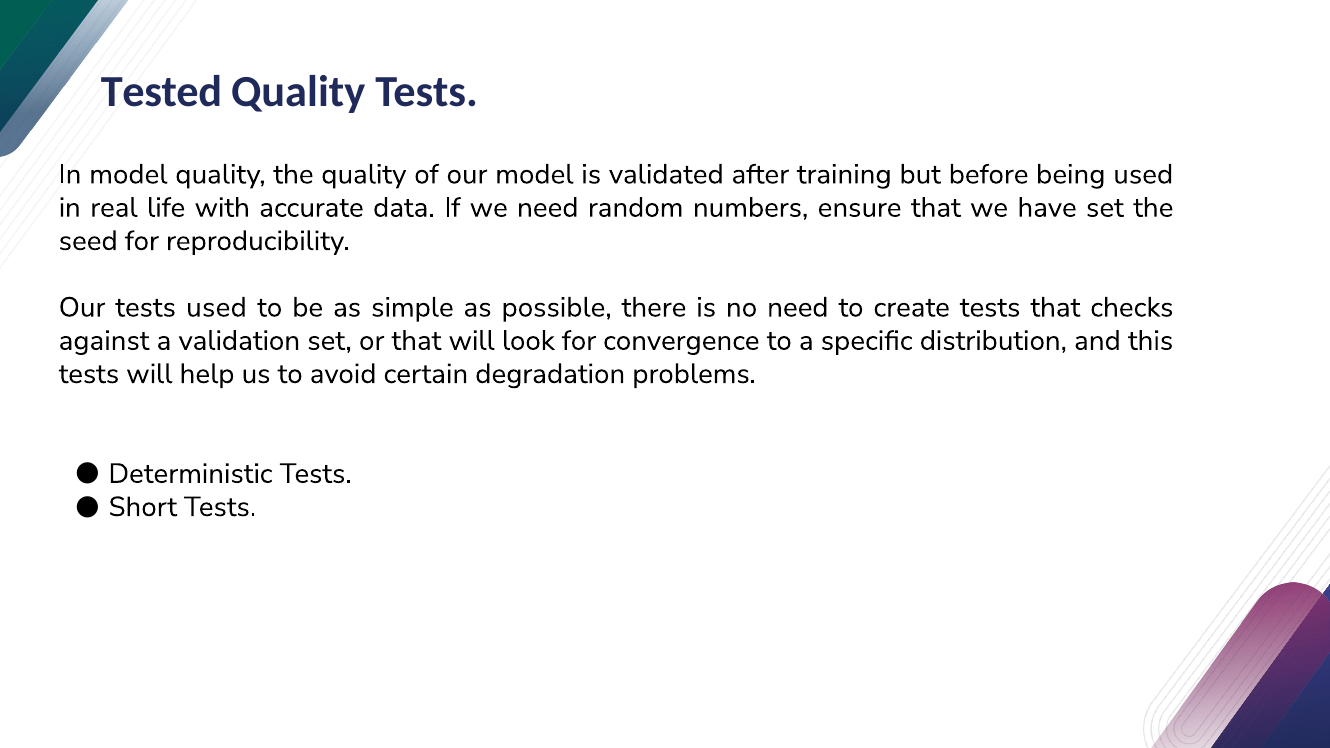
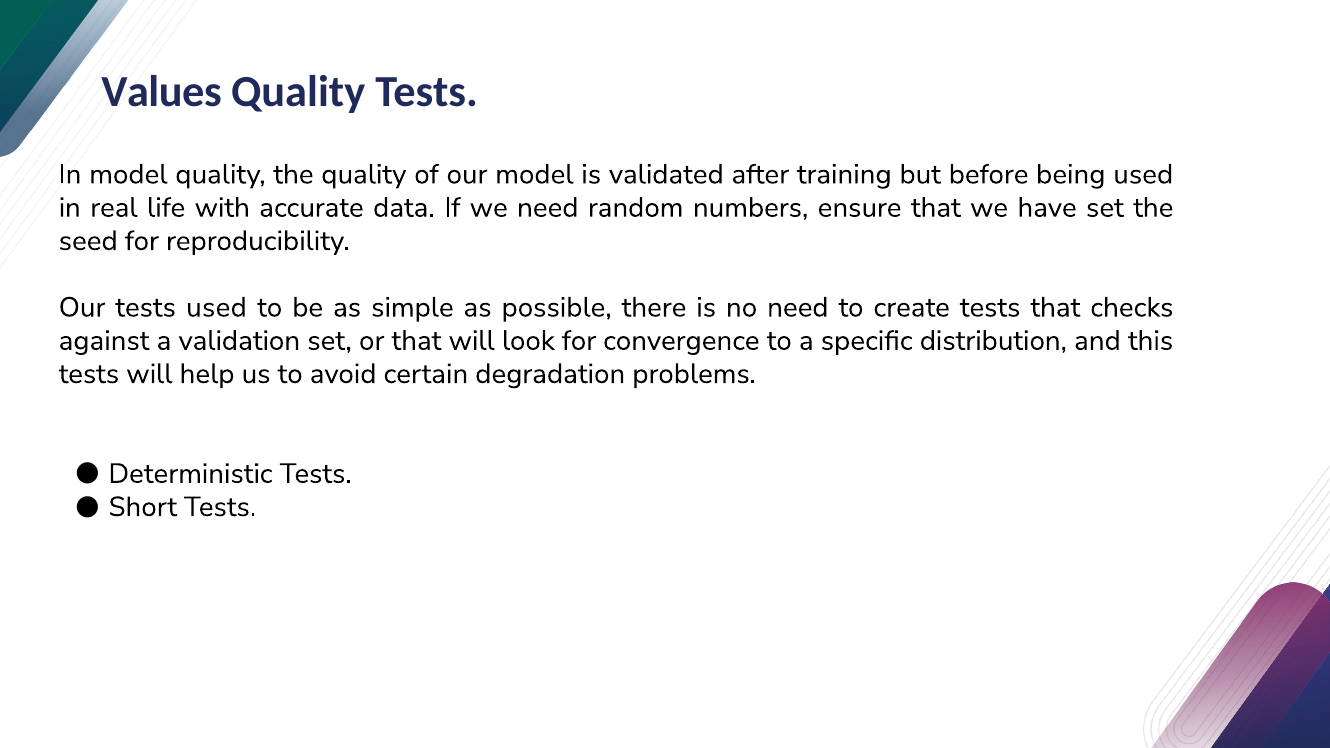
Tested: Tested -> Values
